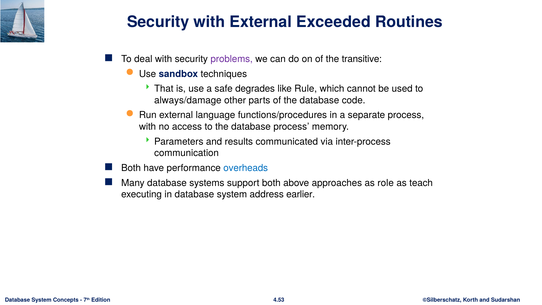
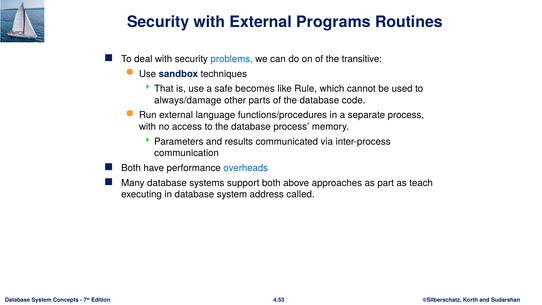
Exceeded: Exceeded -> Programs
problems colour: purple -> blue
degrades: degrades -> becomes
role: role -> part
earlier: earlier -> called
